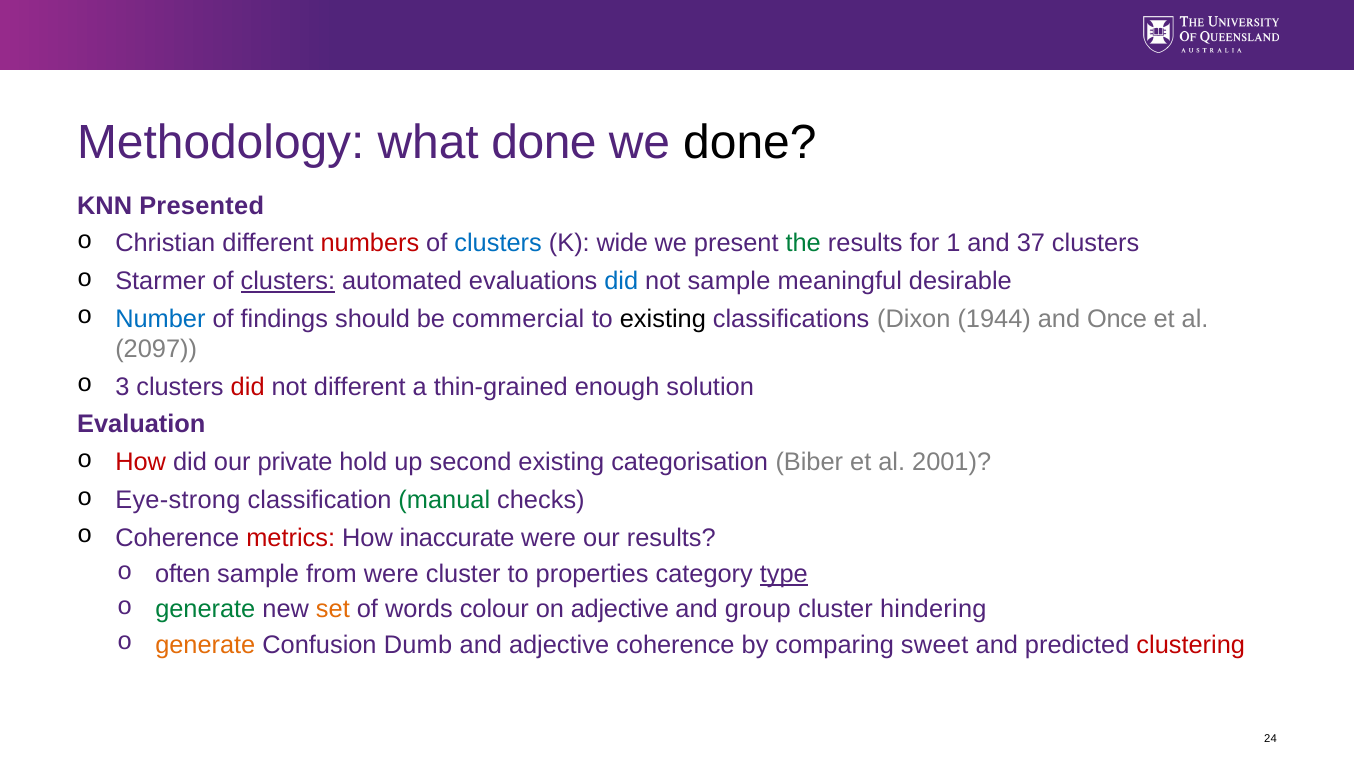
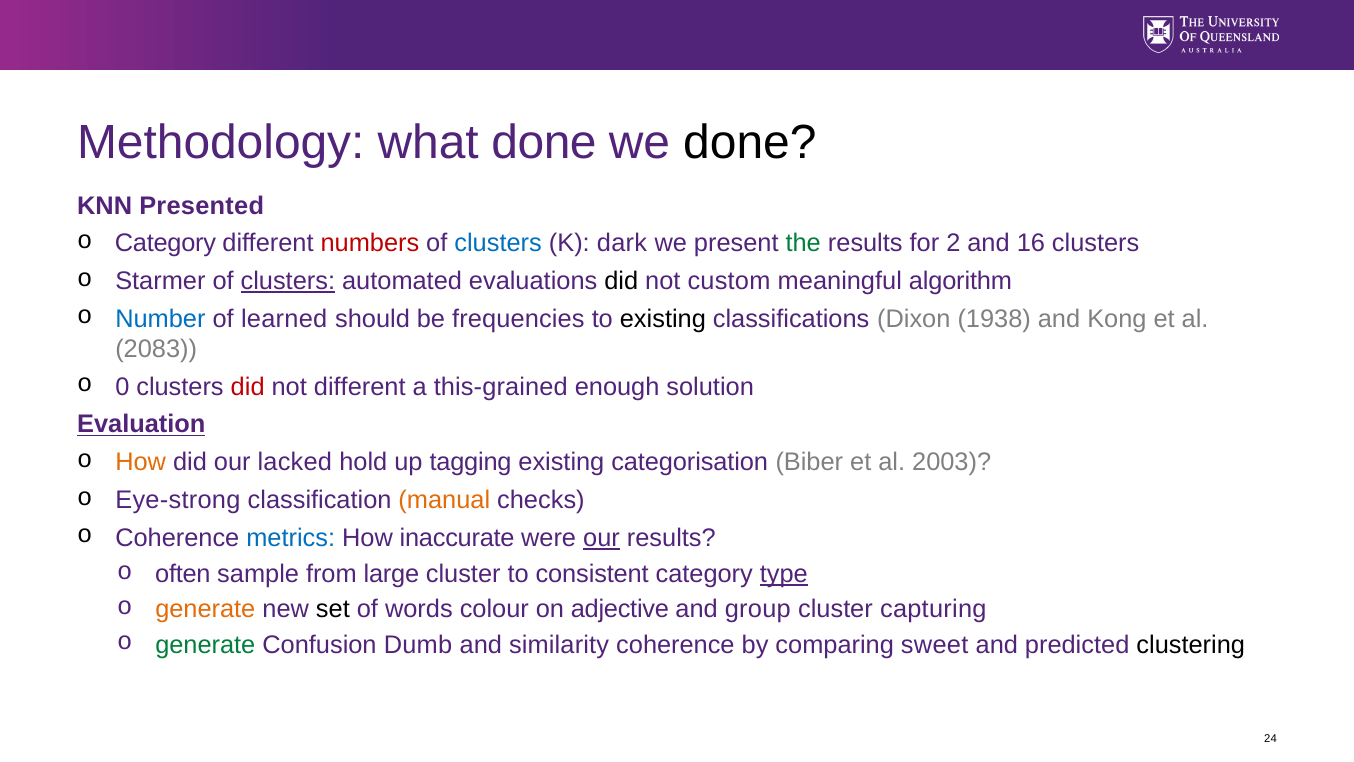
Christian at (165, 243): Christian -> Category
wide: wide -> dark
1: 1 -> 2
37: 37 -> 16
did at (621, 281) colour: blue -> black
not sample: sample -> custom
desirable: desirable -> algorithm
findings: findings -> learned
commercial: commercial -> frequencies
1944: 1944 -> 1938
Once: Once -> Kong
2097: 2097 -> 2083
3: 3 -> 0
thin-grained: thin-grained -> this-grained
Evaluation underline: none -> present
How at (141, 462) colour: red -> orange
private: private -> lacked
second: second -> tagging
2001: 2001 -> 2003
manual colour: green -> orange
metrics colour: red -> blue
our at (602, 538) underline: none -> present
from were: were -> large
properties: properties -> consistent
generate at (205, 609) colour: green -> orange
set colour: orange -> black
hindering: hindering -> capturing
generate at (205, 644) colour: orange -> green
and adjective: adjective -> similarity
clustering colour: red -> black
